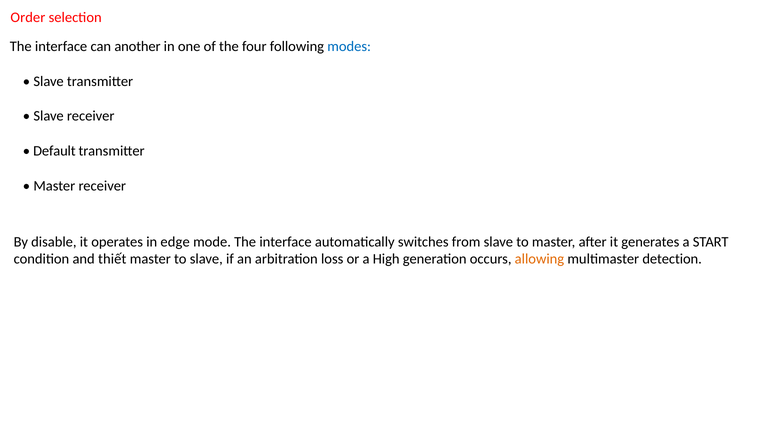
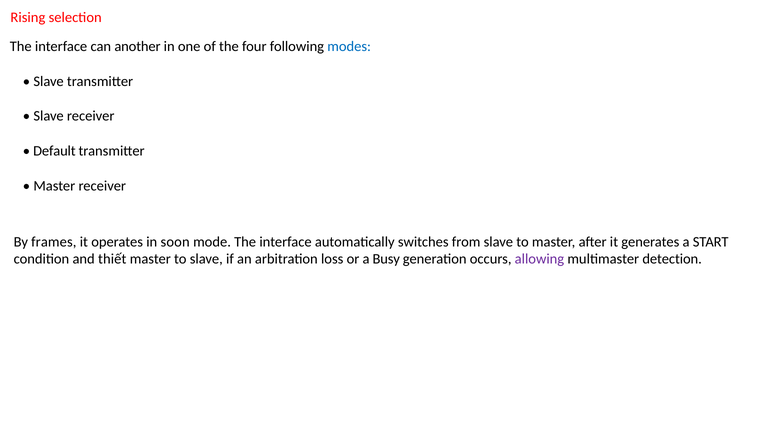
Order: Order -> Rising
disable: disable -> frames
edge: edge -> soon
High: High -> Busy
allowing colour: orange -> purple
